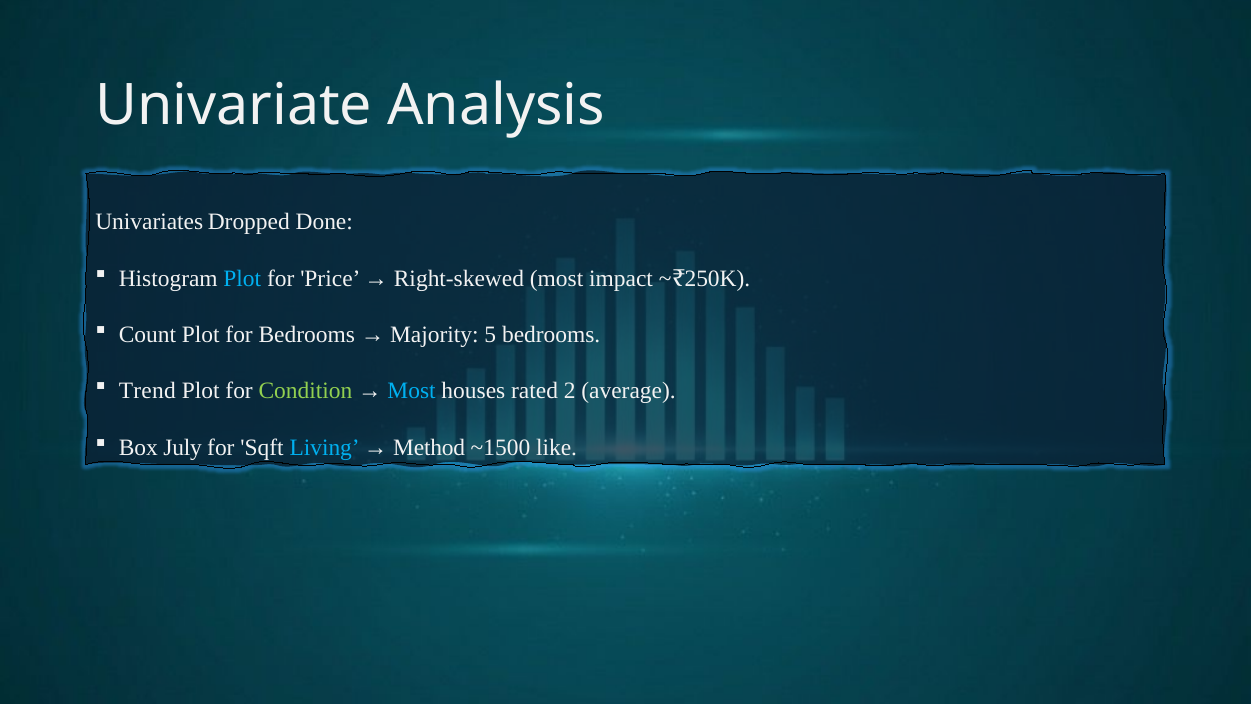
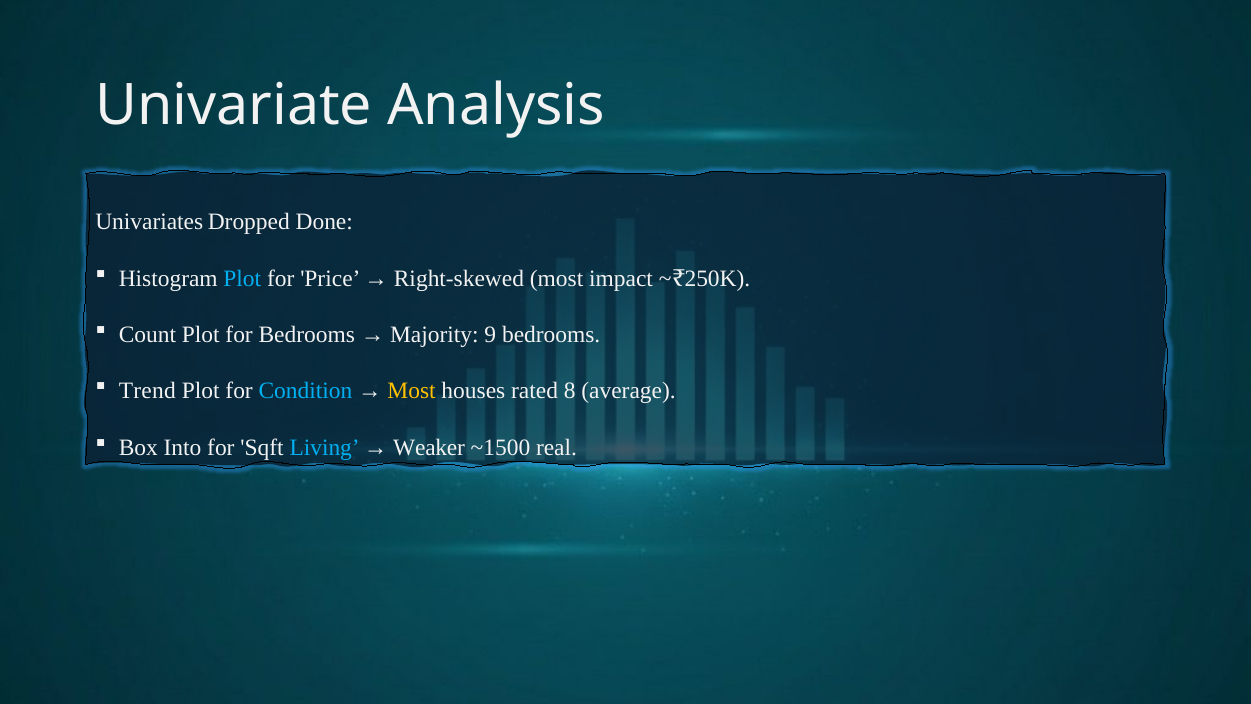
5: 5 -> 9
Condition colour: light green -> light blue
Most at (412, 391) colour: light blue -> yellow
2: 2 -> 8
July: July -> Into
Method: Method -> Weaker
like: like -> real
